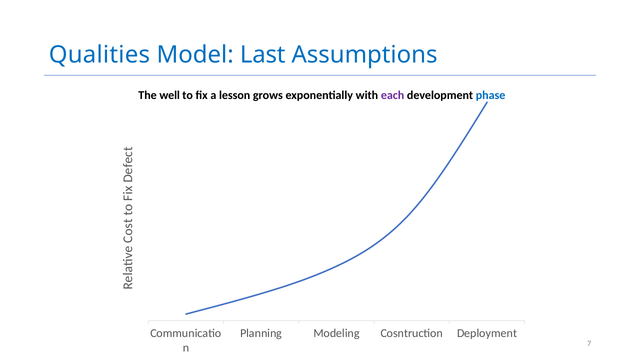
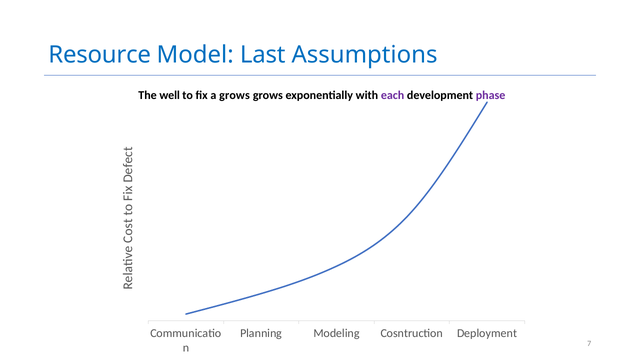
Qualities: Qualities -> Resource
a lesson: lesson -> grows
phase colour: blue -> purple
